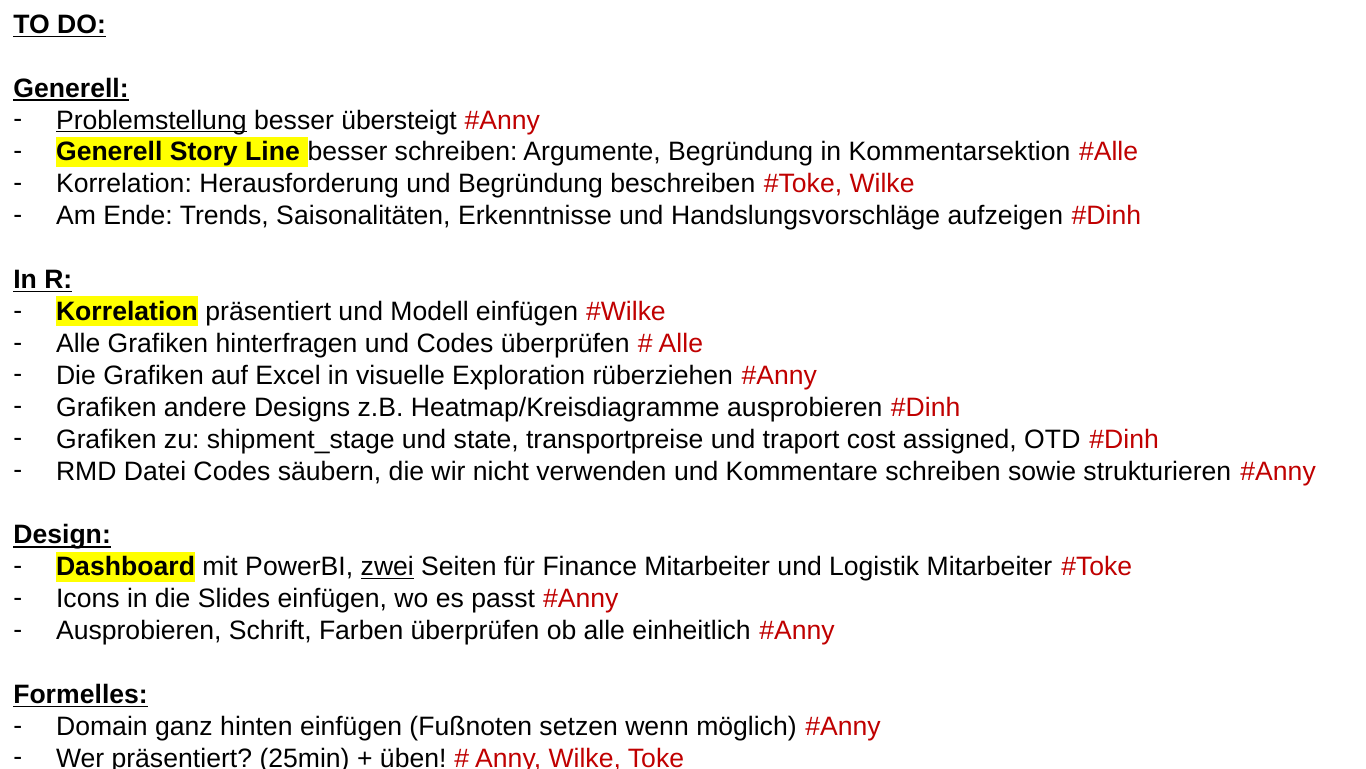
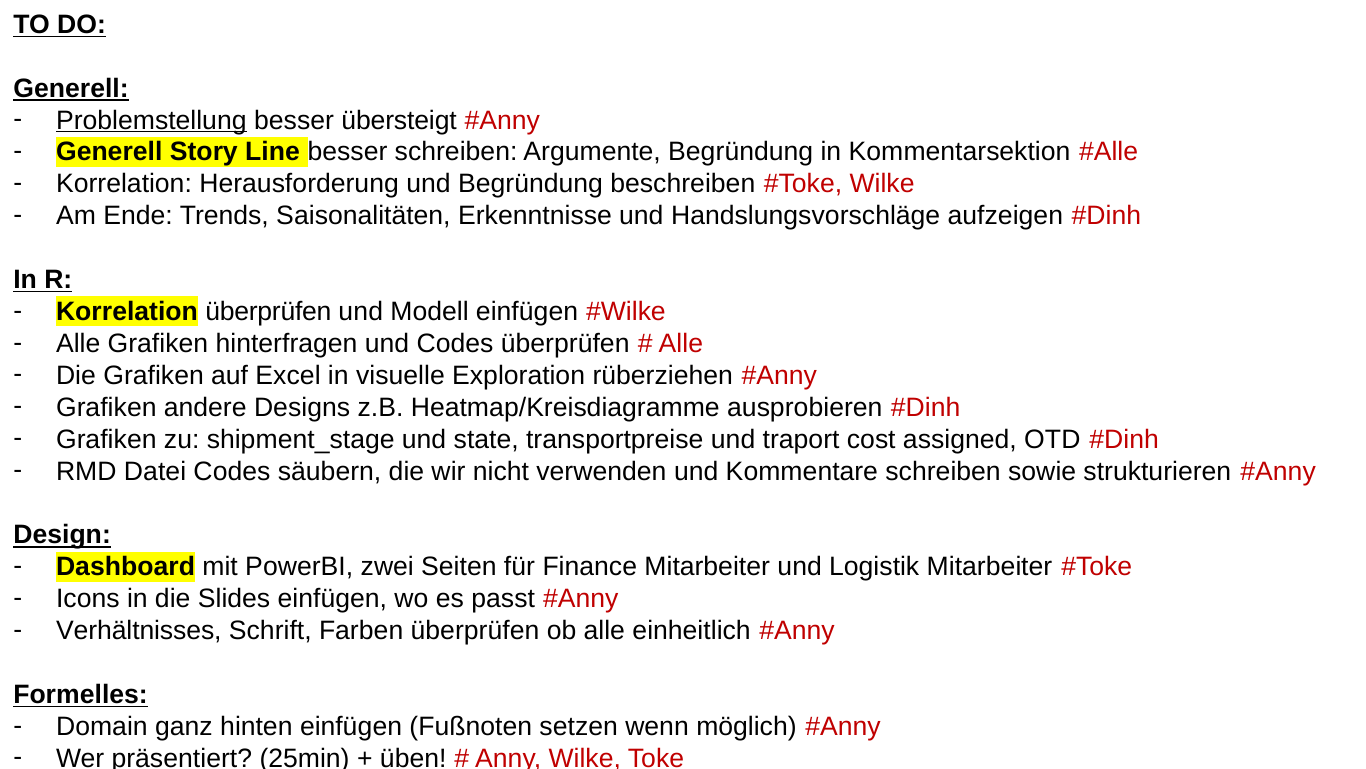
Korrelation präsentiert: präsentiert -> überprüfen
zwei underline: present -> none
Ausprobieren at (139, 630): Ausprobieren -> Verhältnisses
